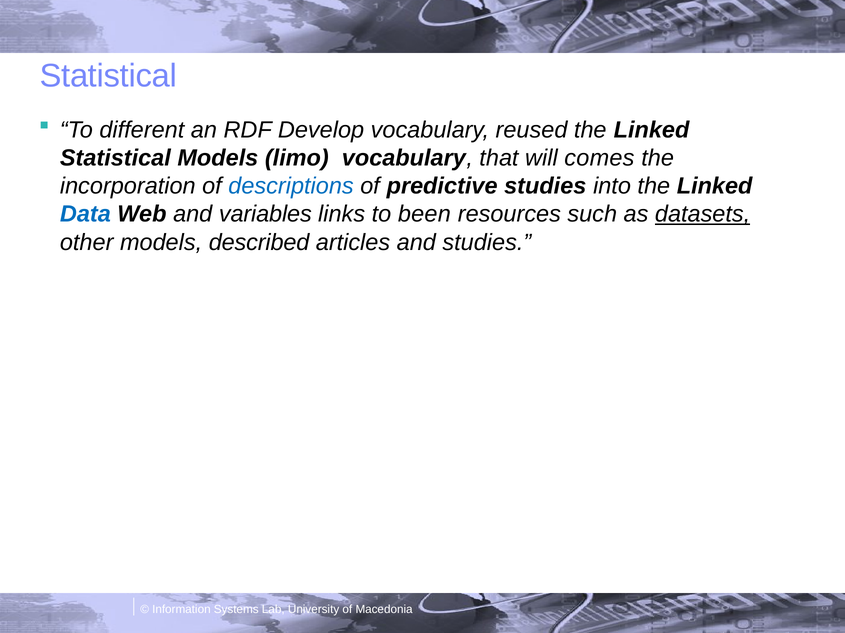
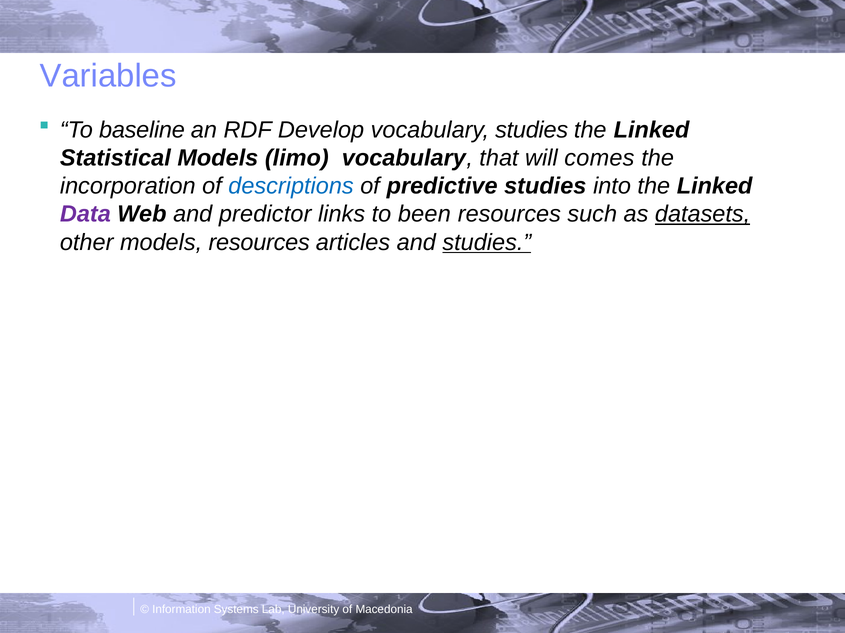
Statistical at (108, 76): Statistical -> Variables
different: different -> baseline
vocabulary reused: reused -> studies
Data colour: blue -> purple
variables: variables -> predictor
models described: described -> resources
studies at (487, 243) underline: none -> present
